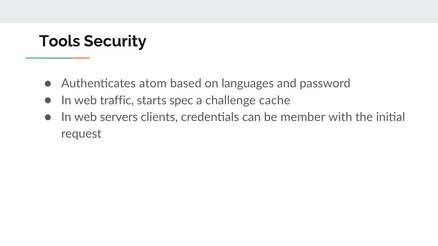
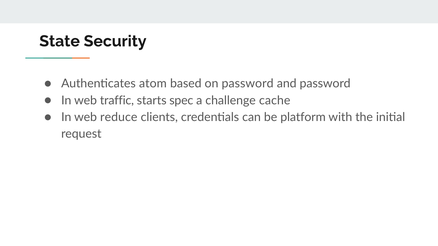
Tools: Tools -> State
on languages: languages -> password
servers: servers -> reduce
member: member -> platform
